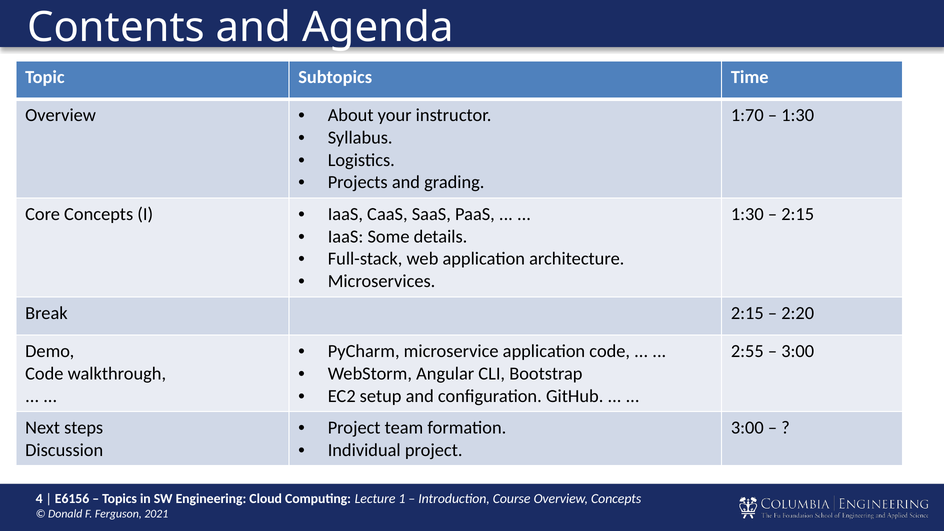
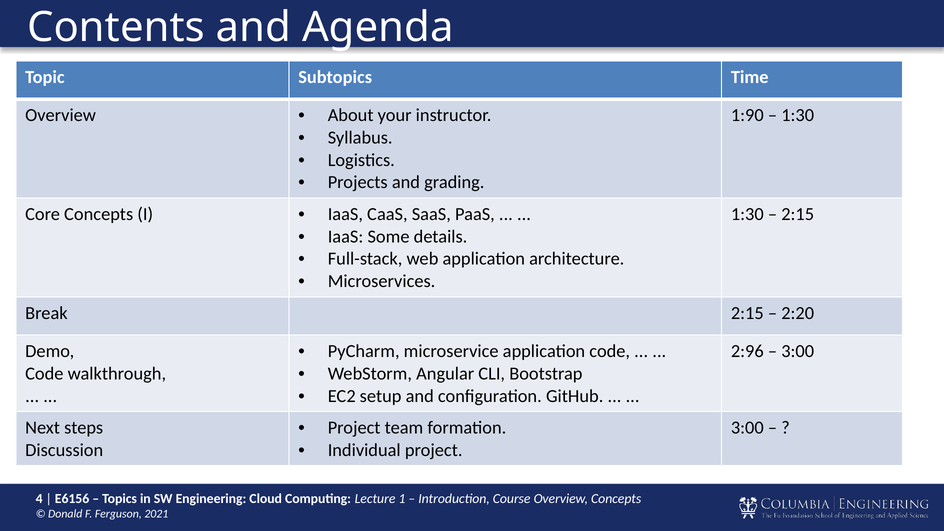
1:70: 1:70 -> 1:90
2:55: 2:55 -> 2:96
